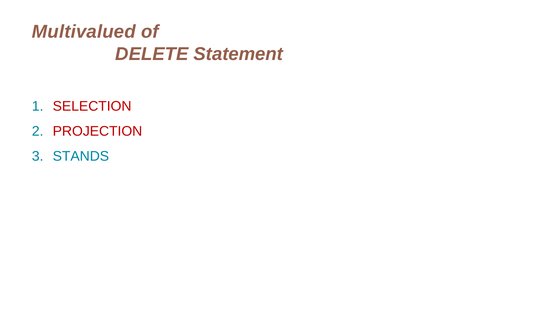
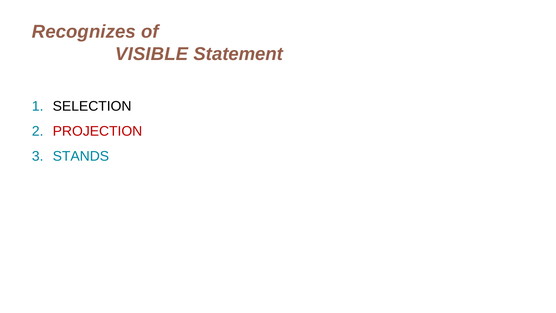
Multivalued: Multivalued -> Recognizes
DELETE: DELETE -> VISIBLE
SELECTION colour: red -> black
